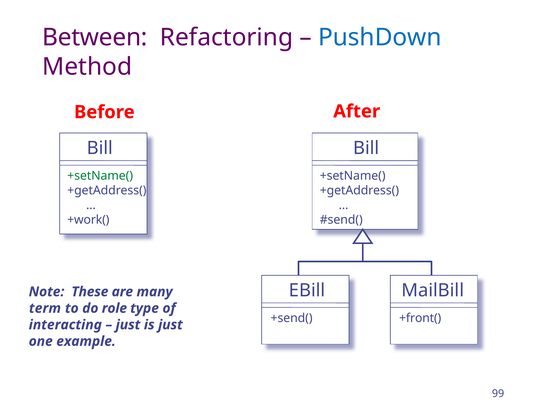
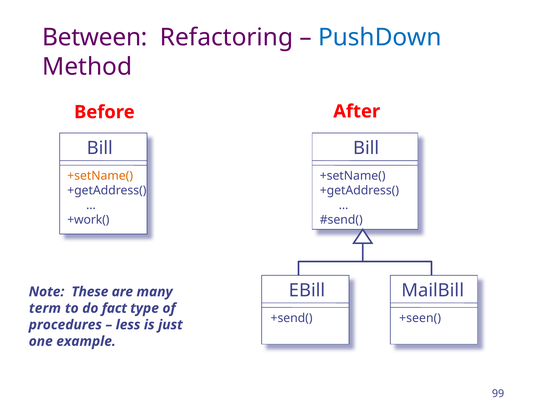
+setName( at (100, 176) colour: green -> orange
role: role -> fact
+front(: +front( -> +seen(
interacting: interacting -> procedures
just at (128, 325): just -> less
